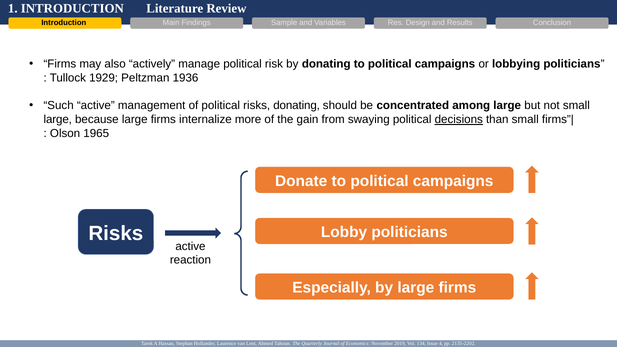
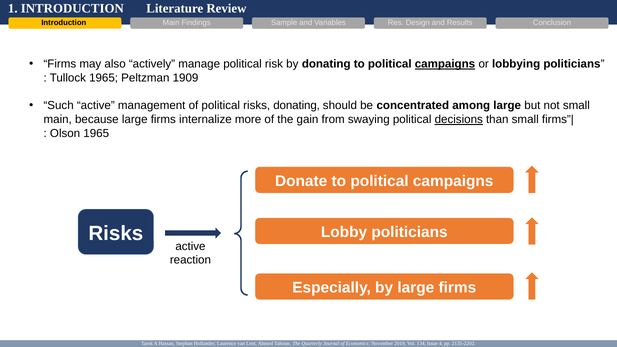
campaigns at (445, 64) underline: none -> present
Tullock 1929: 1929 -> 1965
1936: 1936 -> 1909
large at (58, 120): large -> main
